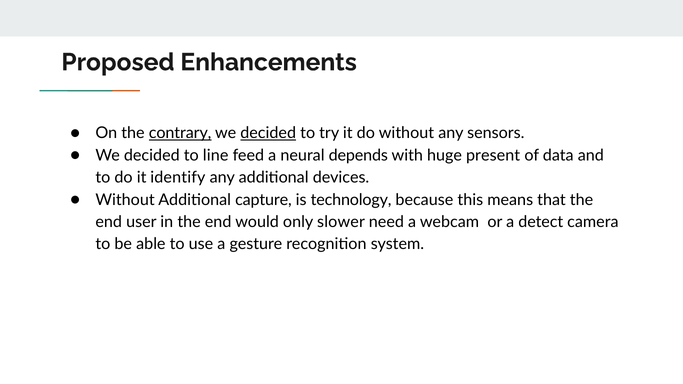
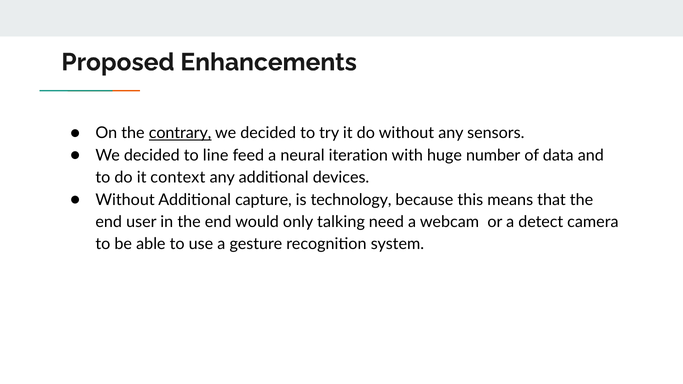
decided at (268, 133) underline: present -> none
depends: depends -> iteration
present: present -> number
identify: identify -> context
slower: slower -> talking
